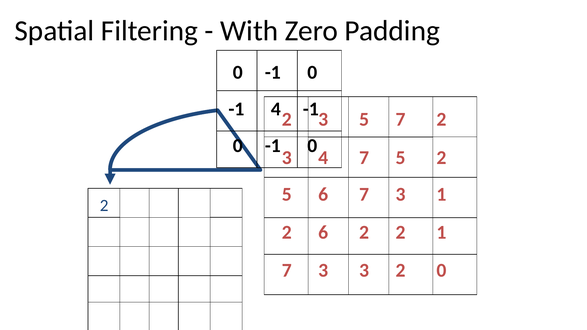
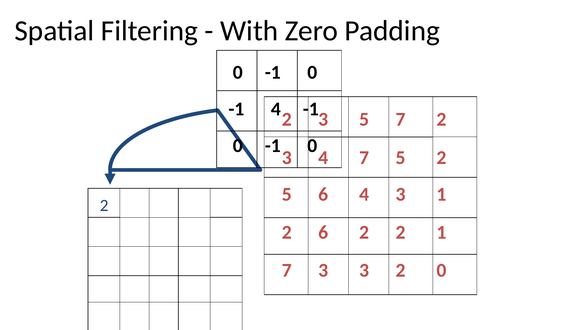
6 7: 7 -> 4
